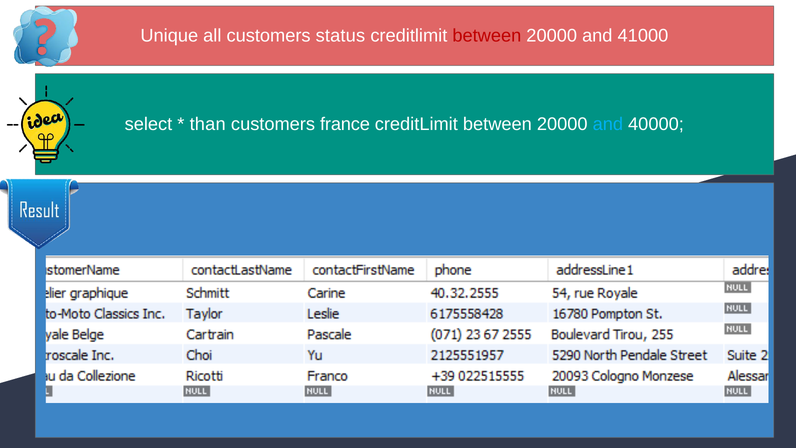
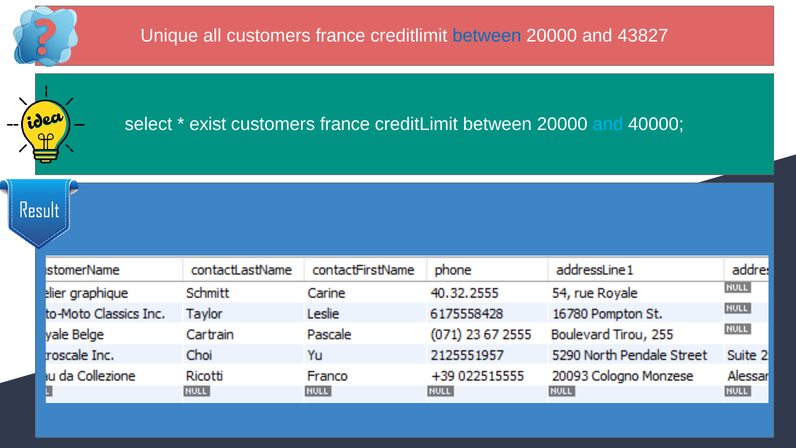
all customers status: status -> france
between at (487, 36) colour: red -> blue
41000: 41000 -> 43827
than: than -> exist
